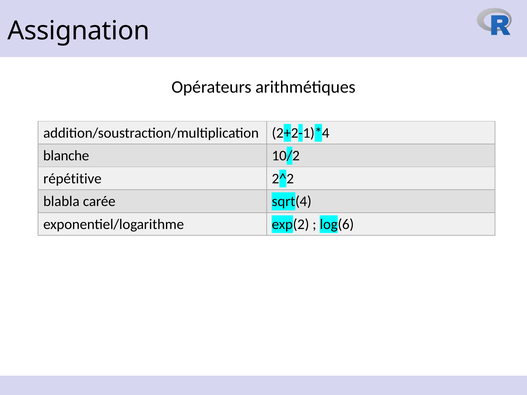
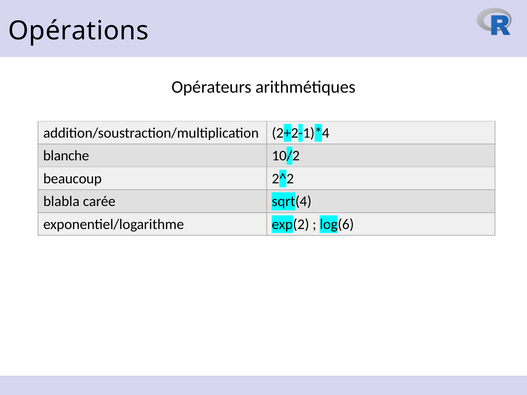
Assignation: Assignation -> Opérations
répétitive: répétitive -> beaucoup
